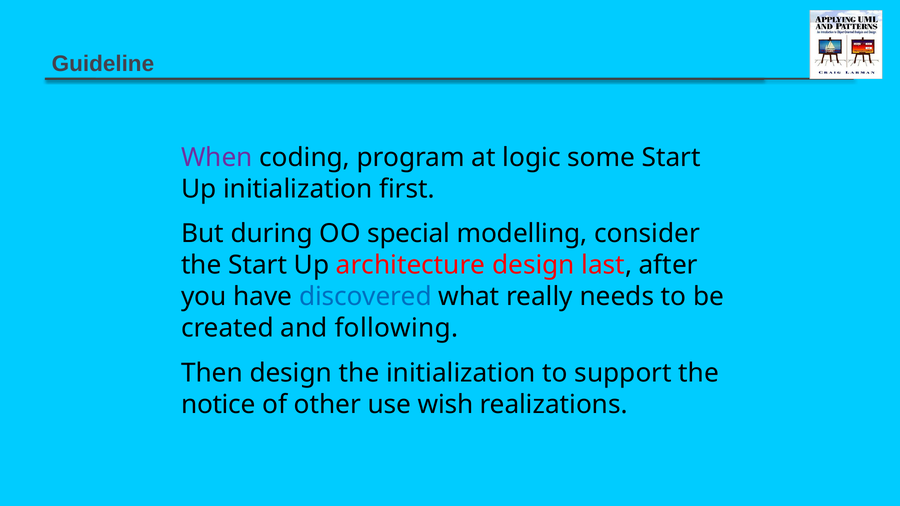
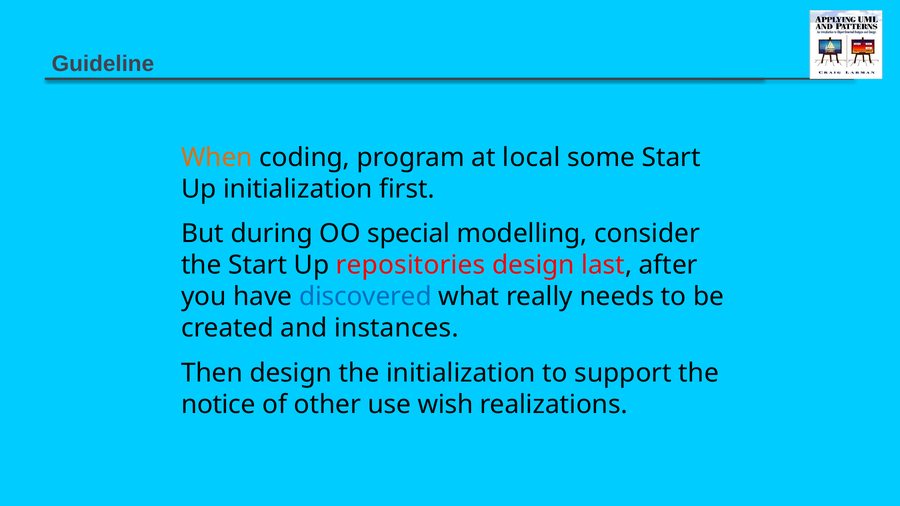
When colour: purple -> orange
logic: logic -> local
architecture: architecture -> repositories
following: following -> instances
